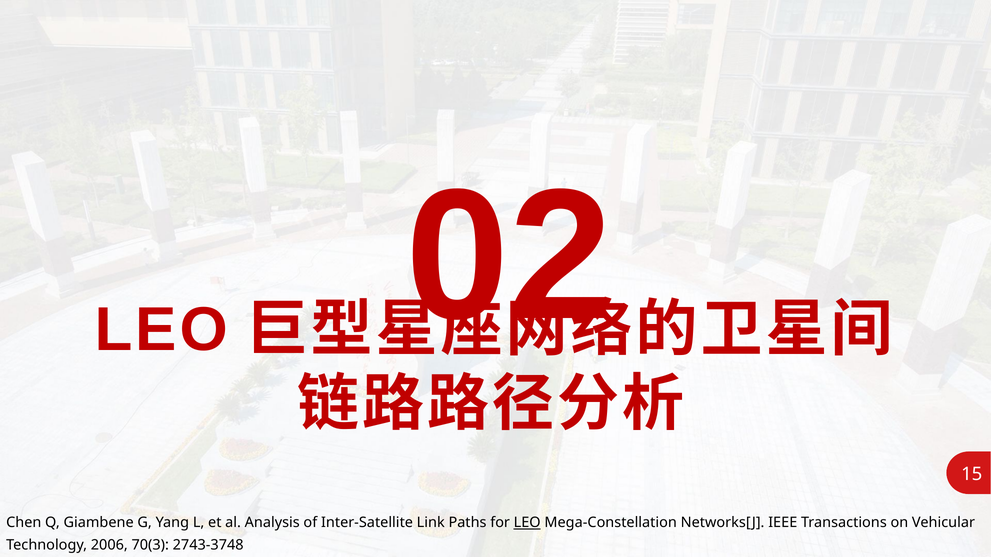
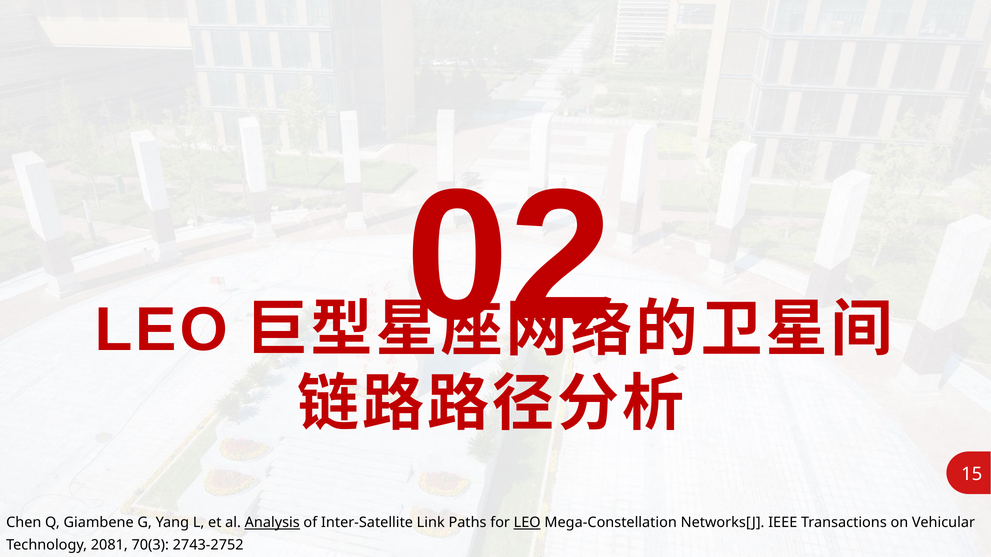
Analysis underline: none -> present
2006: 2006 -> 2081
2743-3748: 2743-3748 -> 2743-2752
